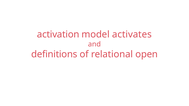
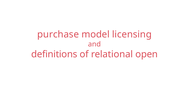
activation: activation -> purchase
activates: activates -> licensing
